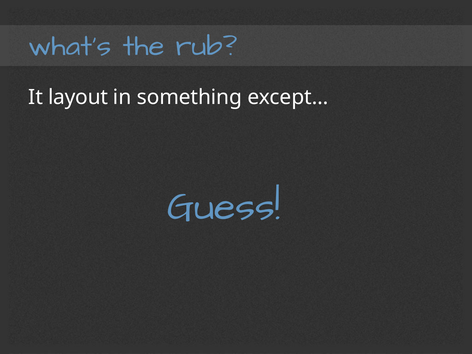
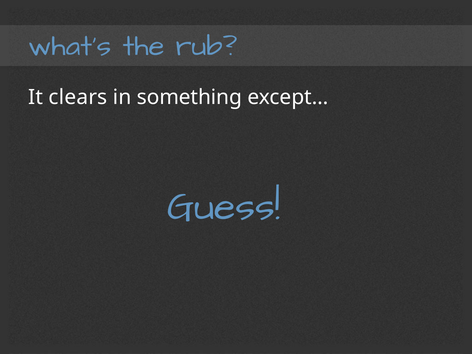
layout: layout -> clears
